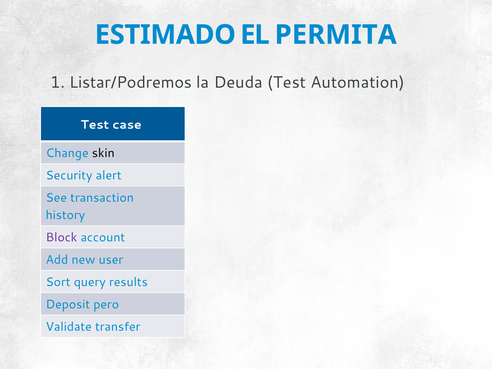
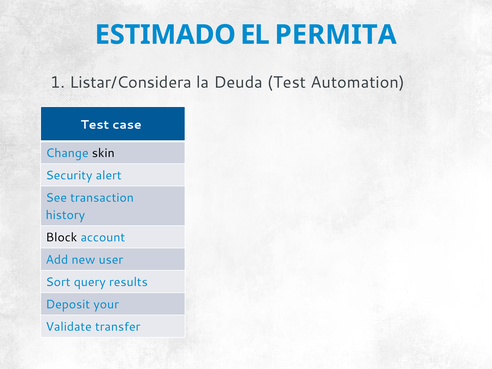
Listar/Podremos: Listar/Podremos -> Listar/Considera
Block colour: purple -> black
pero: pero -> your
